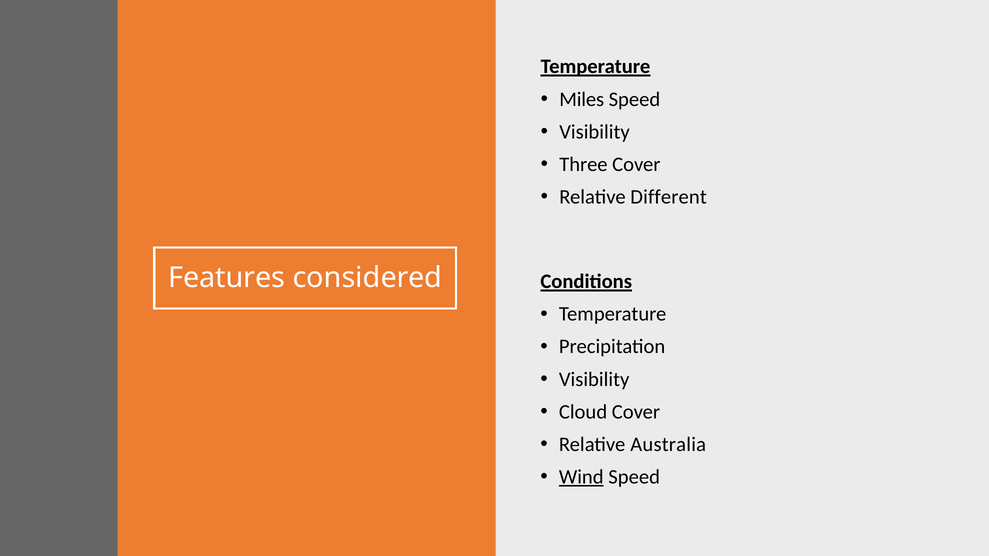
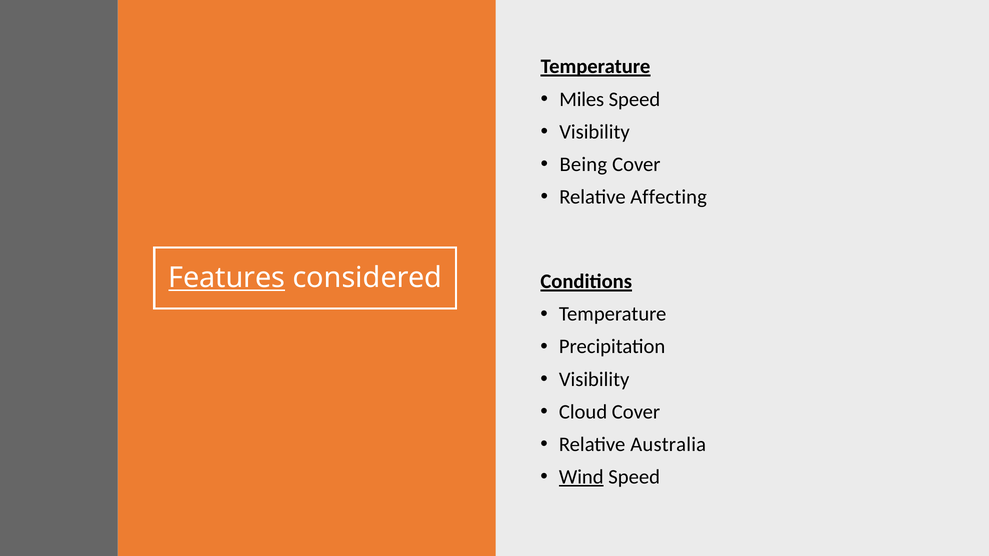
Three: Three -> Being
Different: Different -> Affecting
Features underline: none -> present
